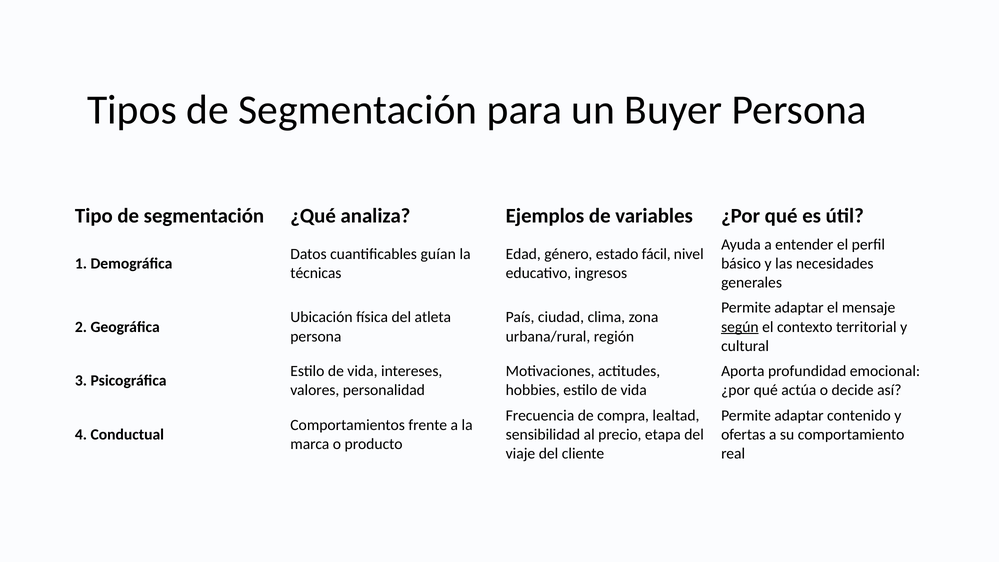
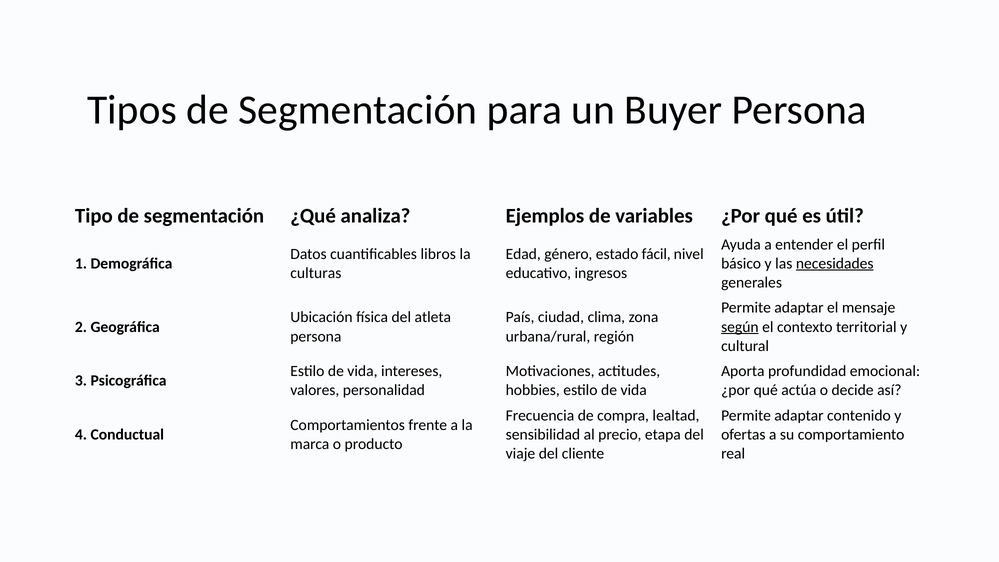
guían: guían -> libros
necesidades underline: none -> present
técnicas: técnicas -> culturas
